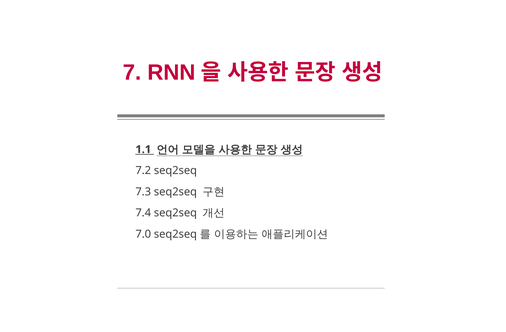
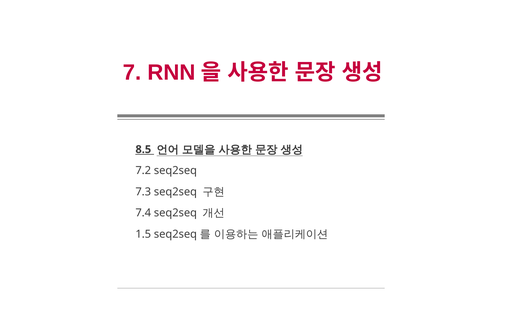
1.1: 1.1 -> 8.5
7.0: 7.0 -> 1.5
